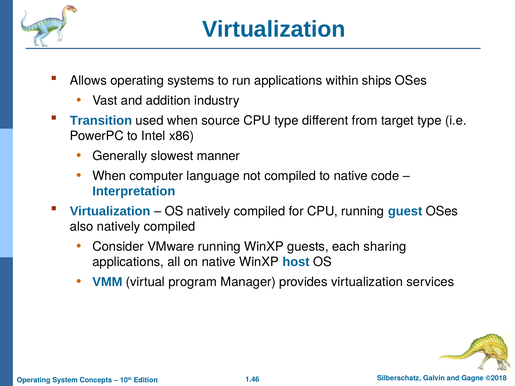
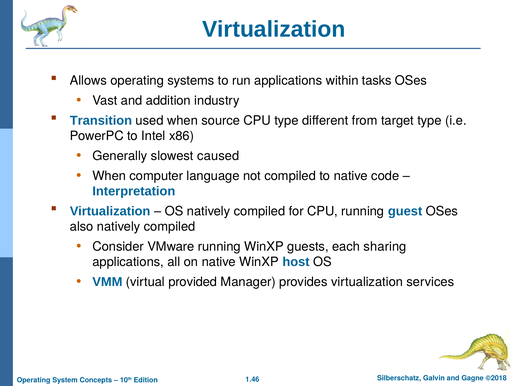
ships: ships -> tasks
manner: manner -> caused
program: program -> provided
